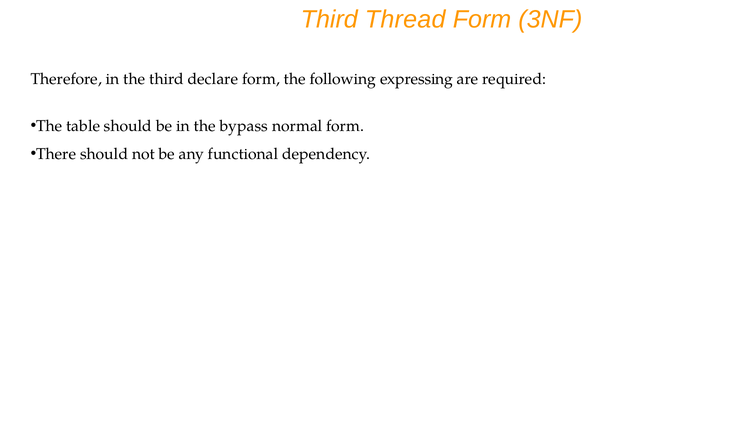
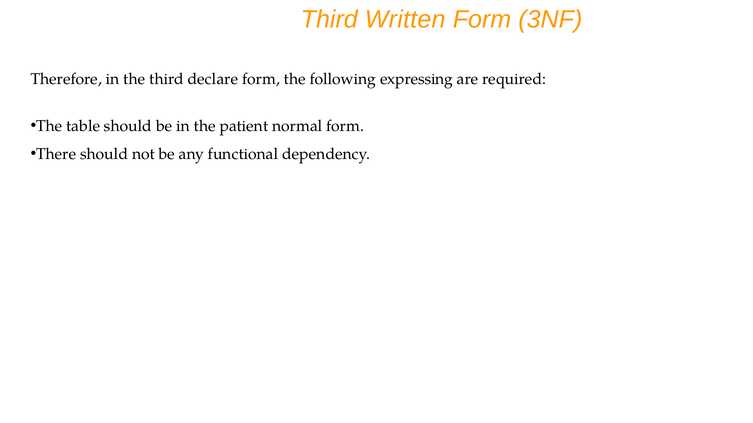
Thread: Thread -> Written
bypass: bypass -> patient
